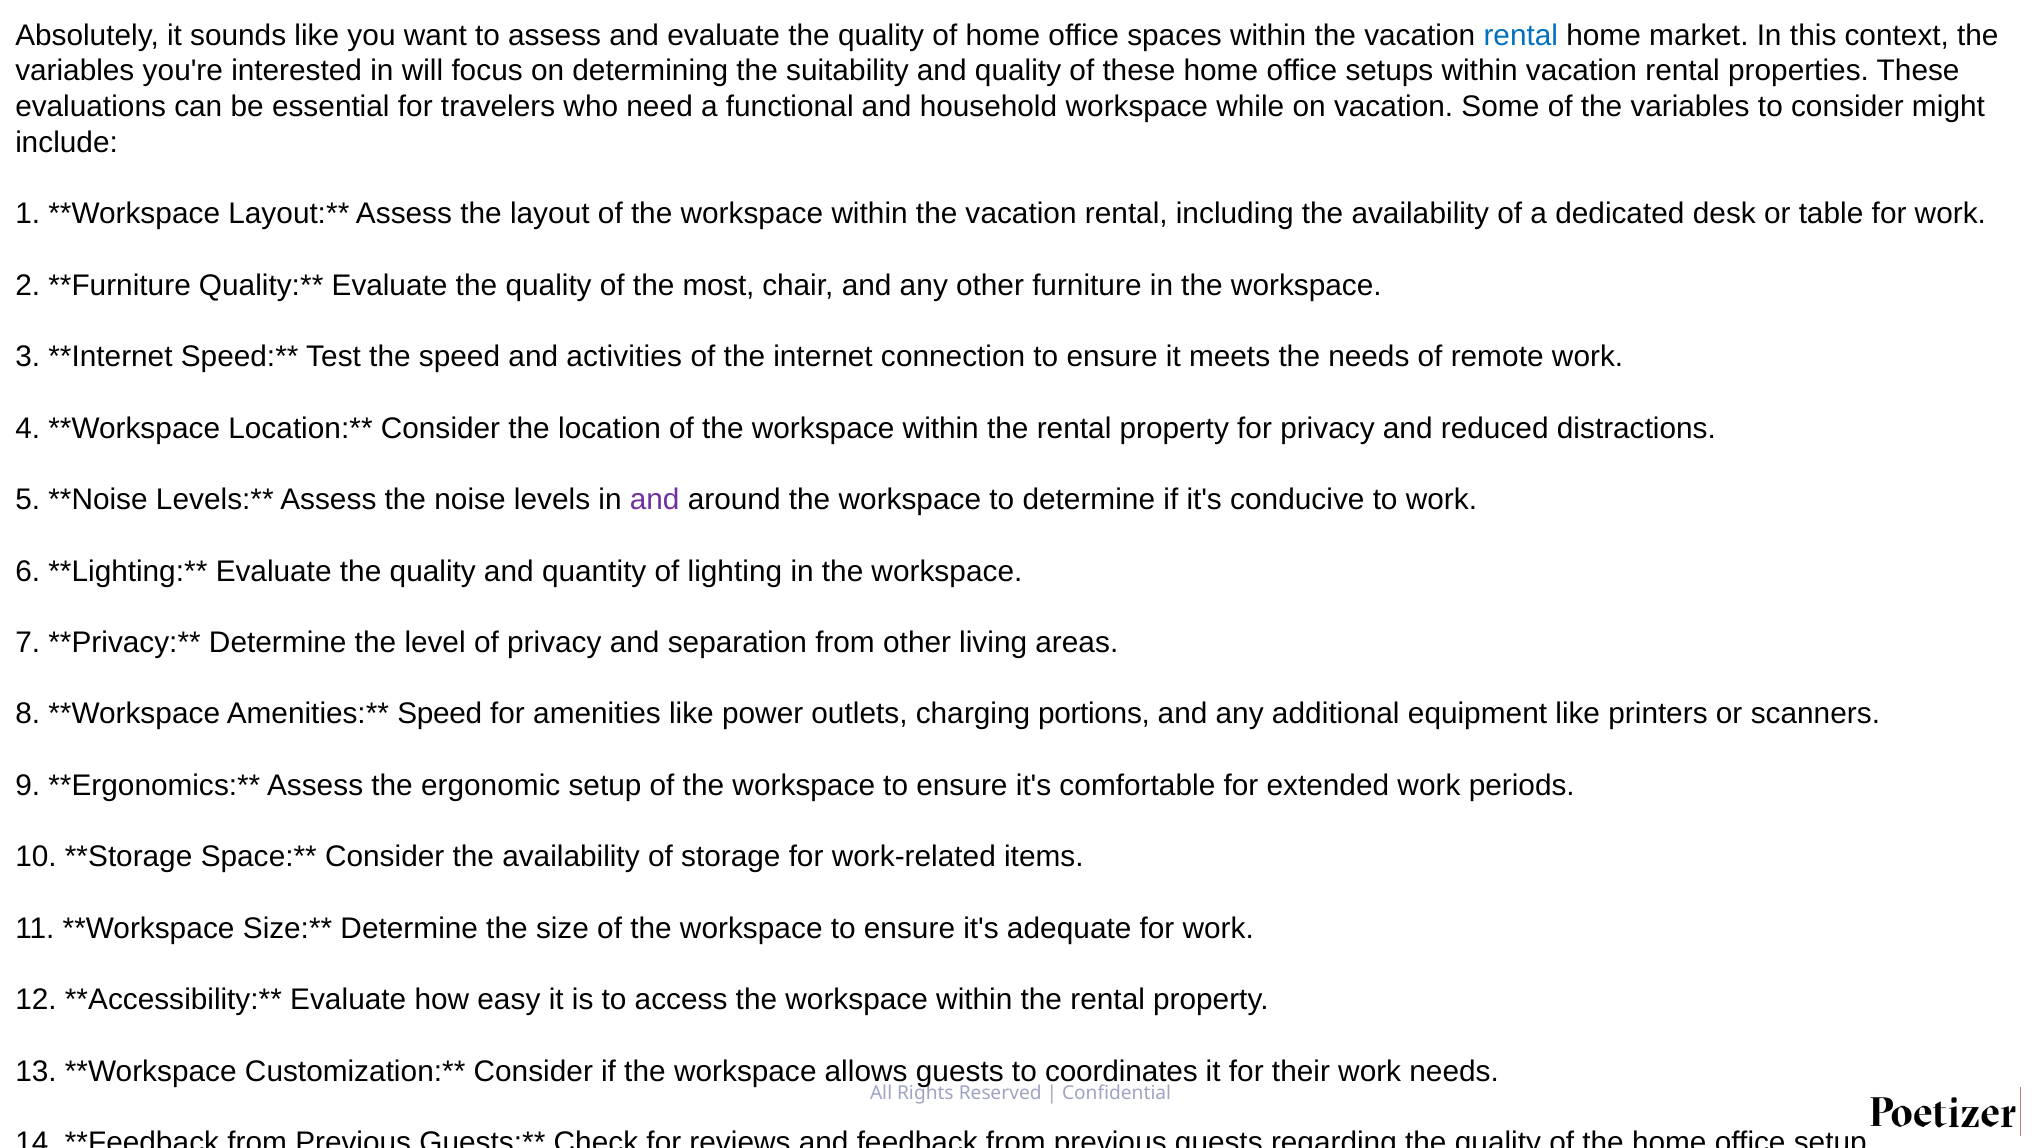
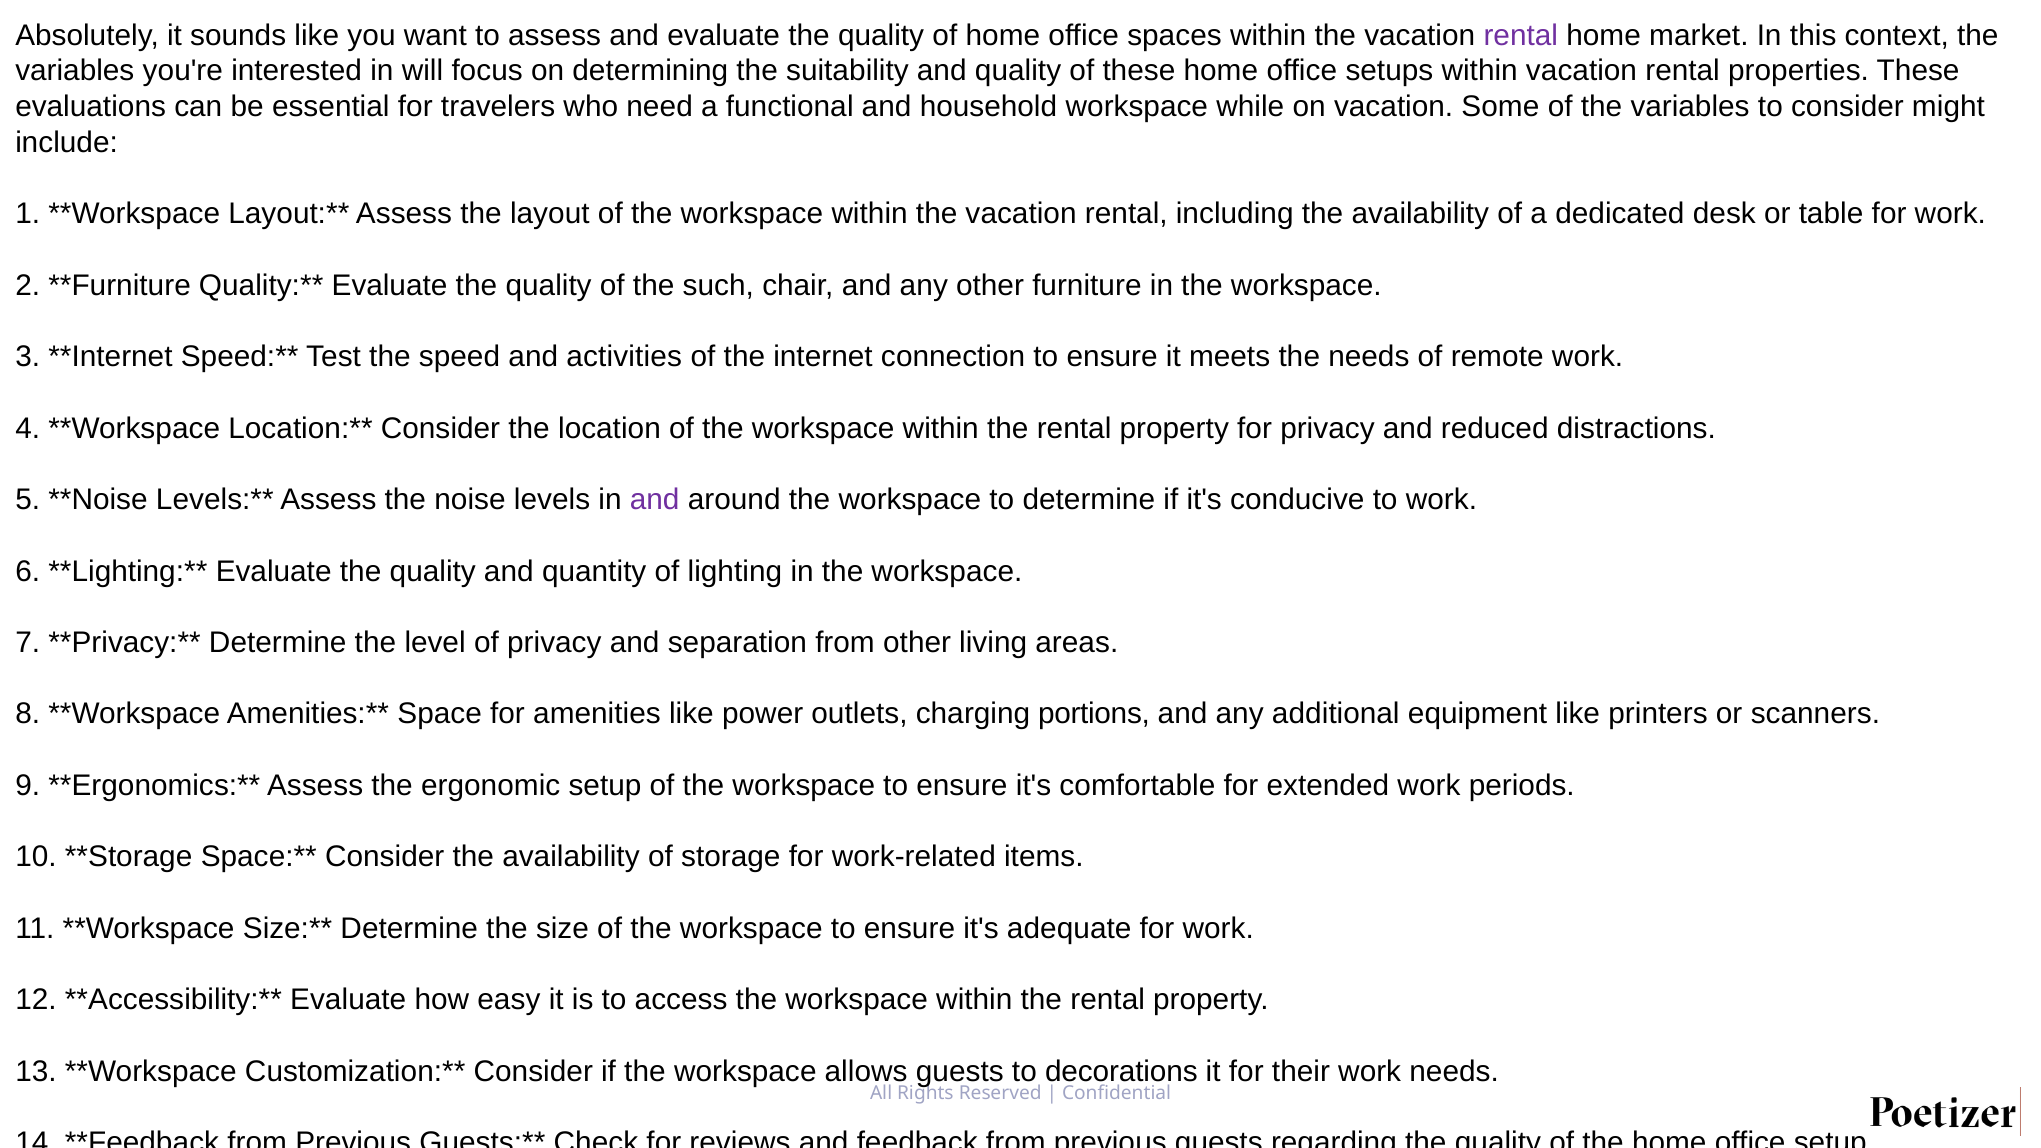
rental at (1521, 35) colour: blue -> purple
most: most -> such
Speed at (440, 714): Speed -> Space
coordinates: coordinates -> decorations
